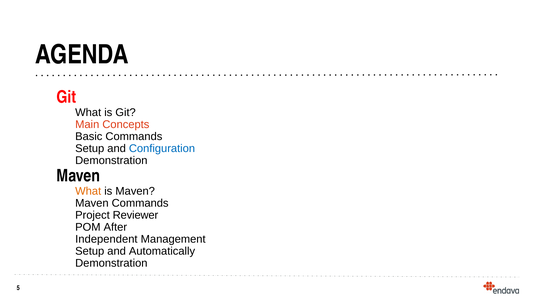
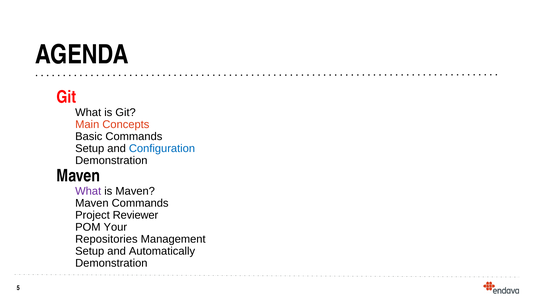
What at (88, 191) colour: orange -> purple
After: After -> Your
Independent: Independent -> Repositories
